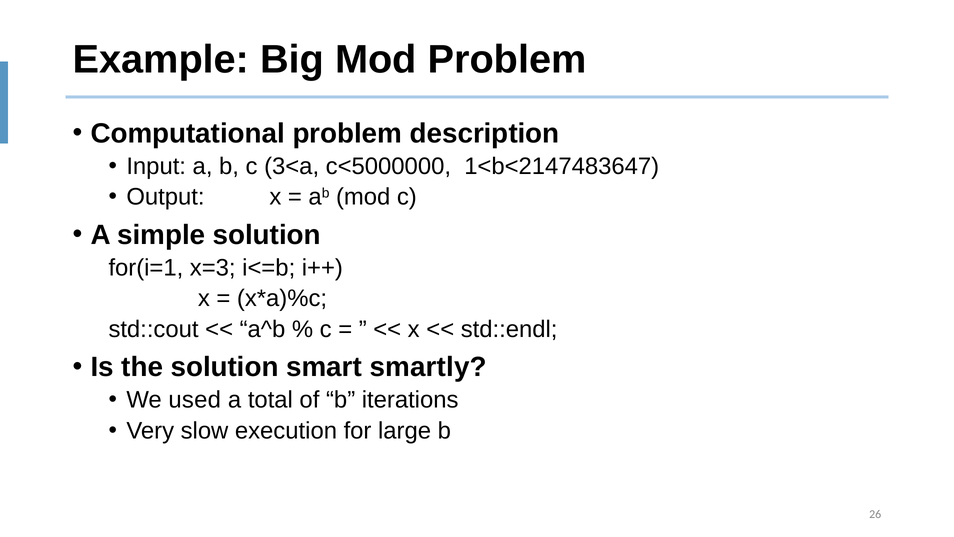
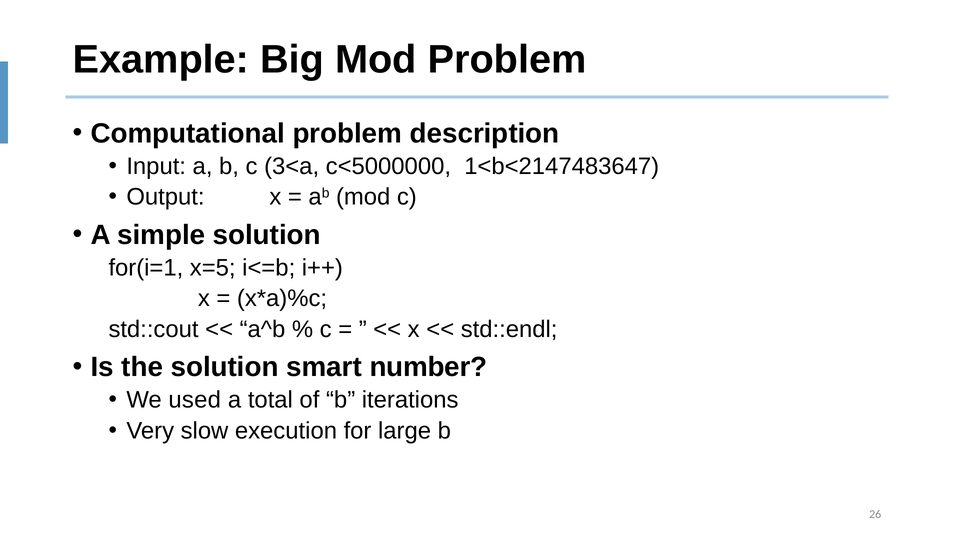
x=3: x=3 -> x=5
smartly: smartly -> number
